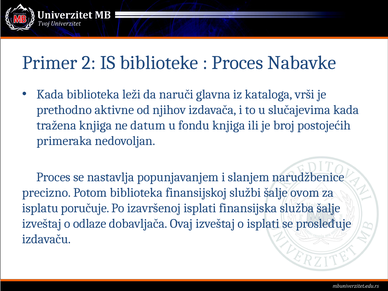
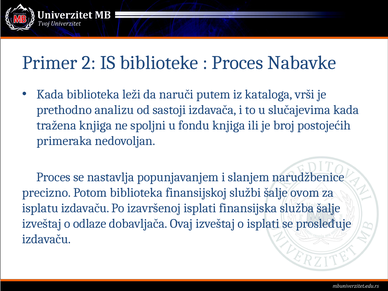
glavna: glavna -> putem
aktivne: aktivne -> analizu
njihov: njihov -> sastoji
datum: datum -> spoljni
isplatu poručuje: poručuje -> izdavaču
